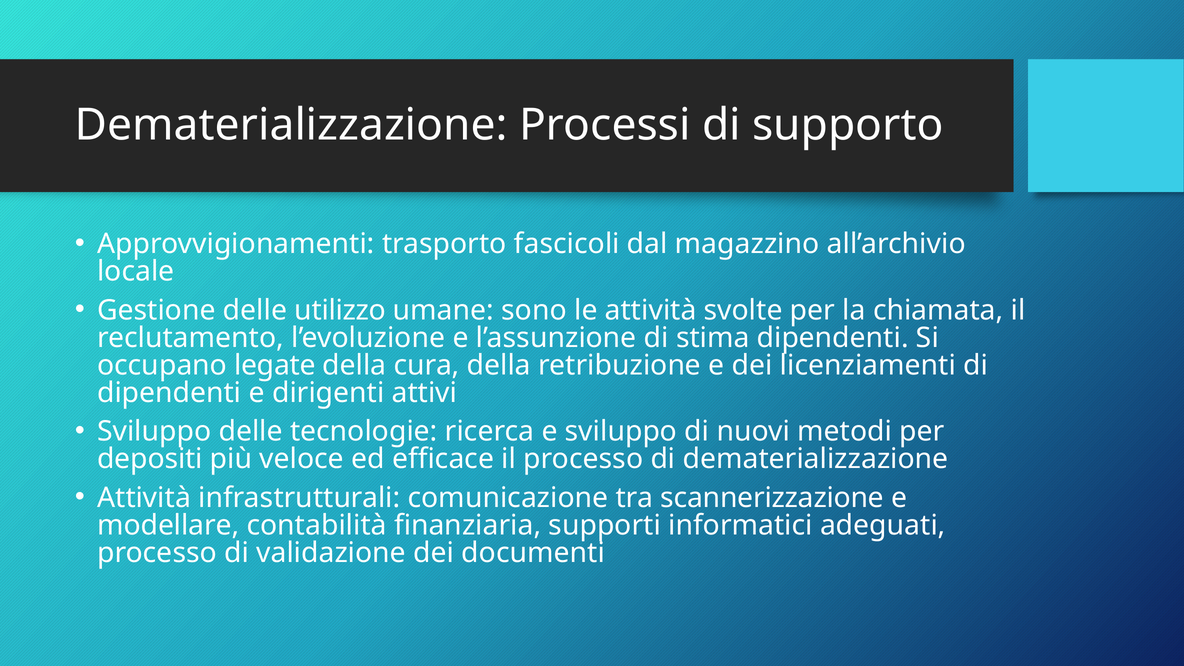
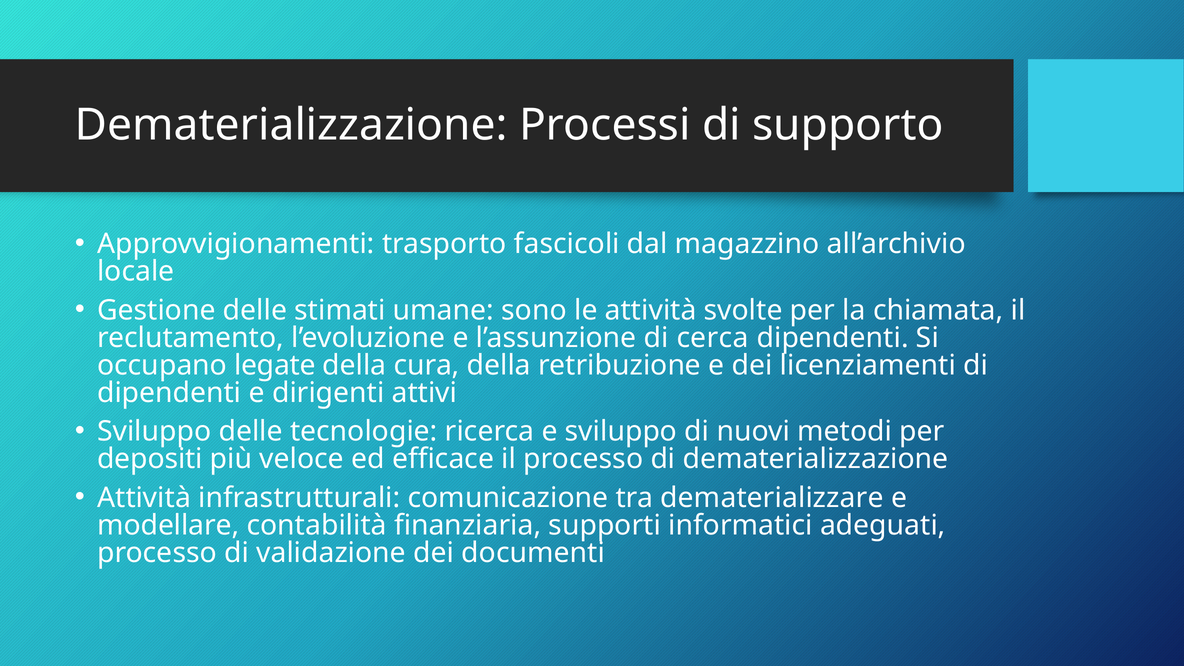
utilizzo: utilizzo -> stimati
stima: stima -> cerca
scannerizzazione: scannerizzazione -> dematerializzare
